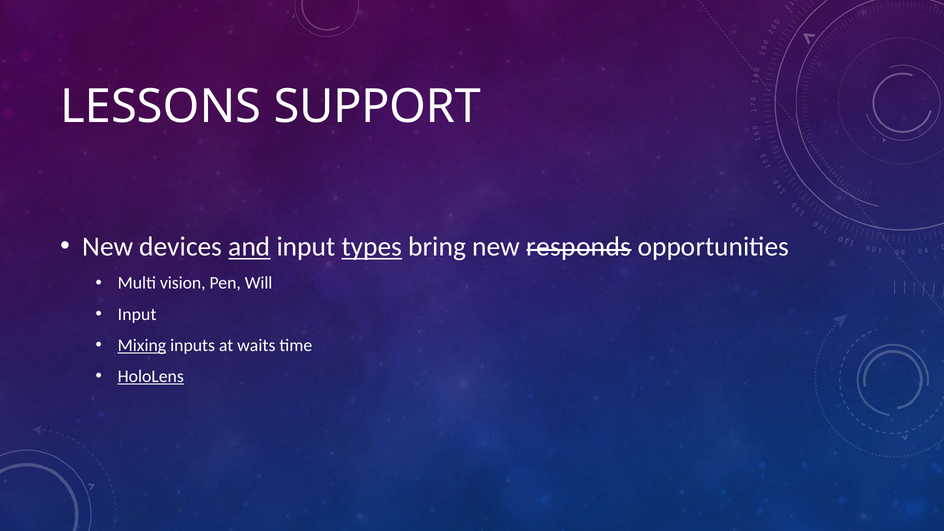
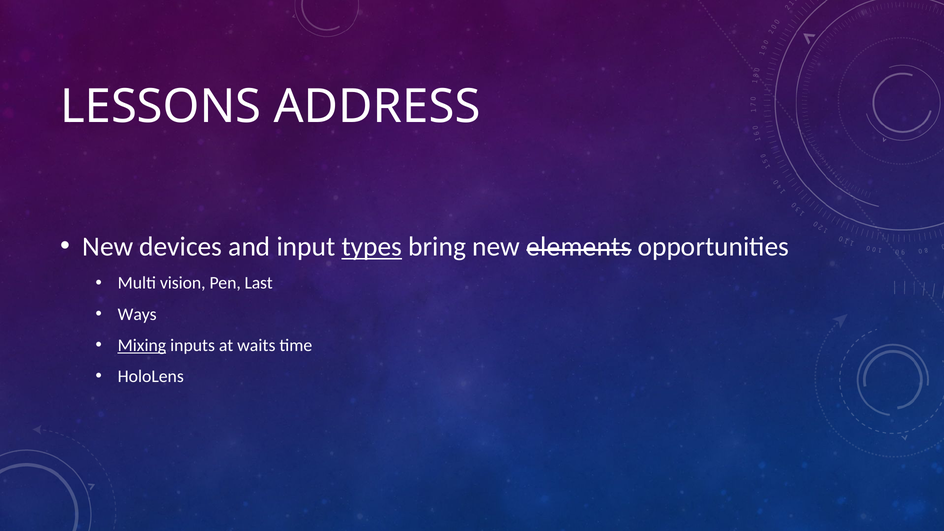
SUPPORT: SUPPORT -> ADDRESS
and underline: present -> none
responds: responds -> elements
Will: Will -> Last
Input at (137, 314): Input -> Ways
HoloLens underline: present -> none
